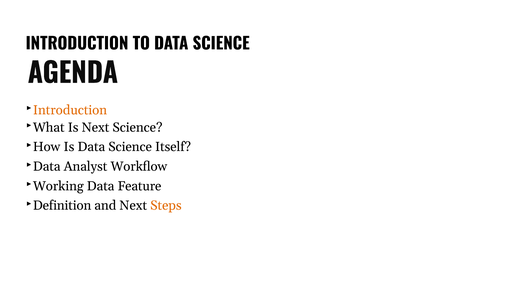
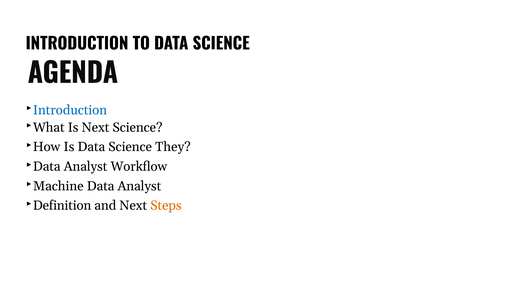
Introduction at (70, 110) colour: orange -> blue
Itself: Itself -> They
Working: Working -> Machine
Feature at (139, 186): Feature -> Analyst
